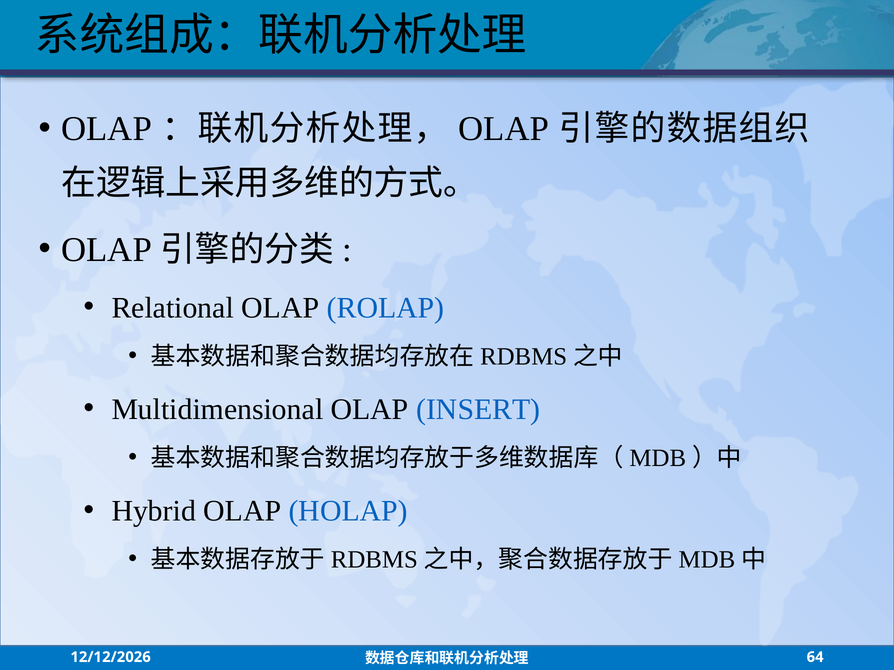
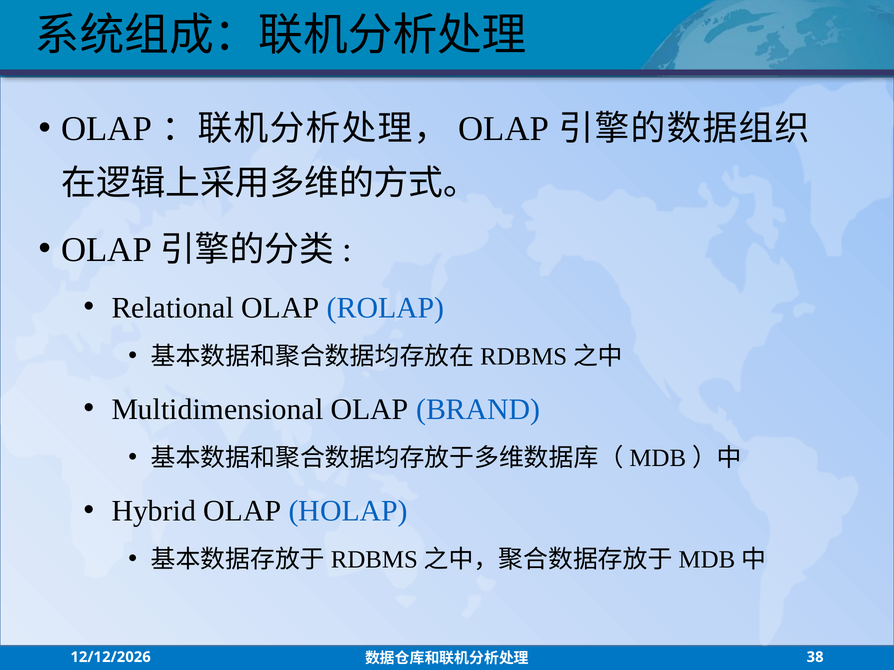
INSERT: INSERT -> BRAND
64: 64 -> 38
